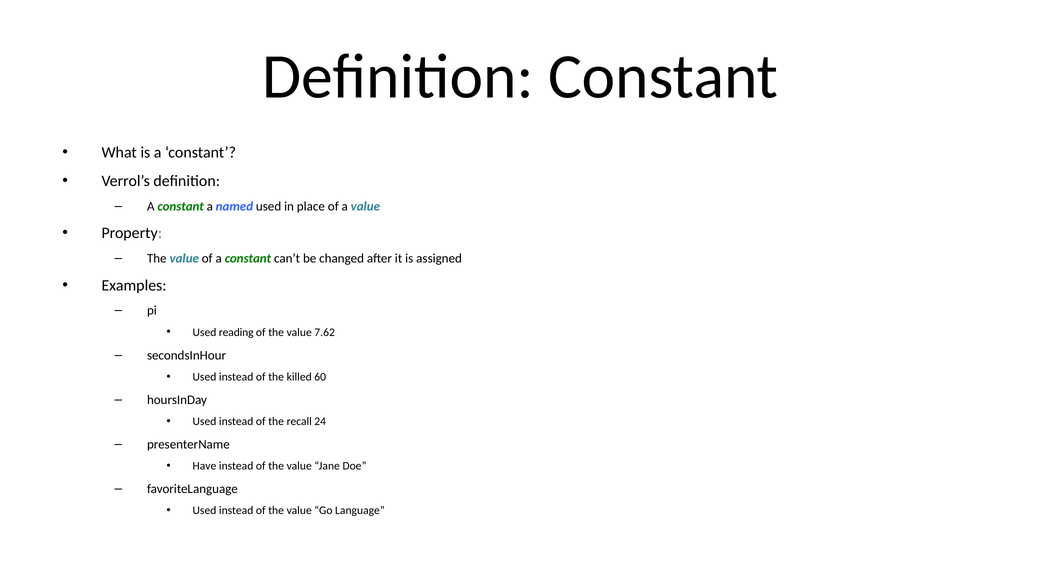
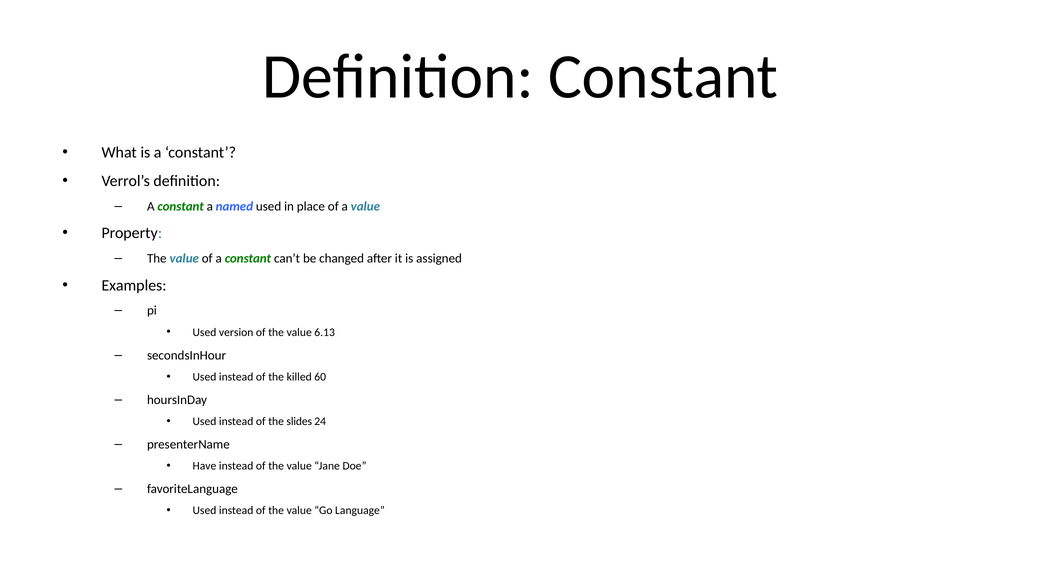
reading: reading -> version
7.62: 7.62 -> 6.13
recall: recall -> slides
